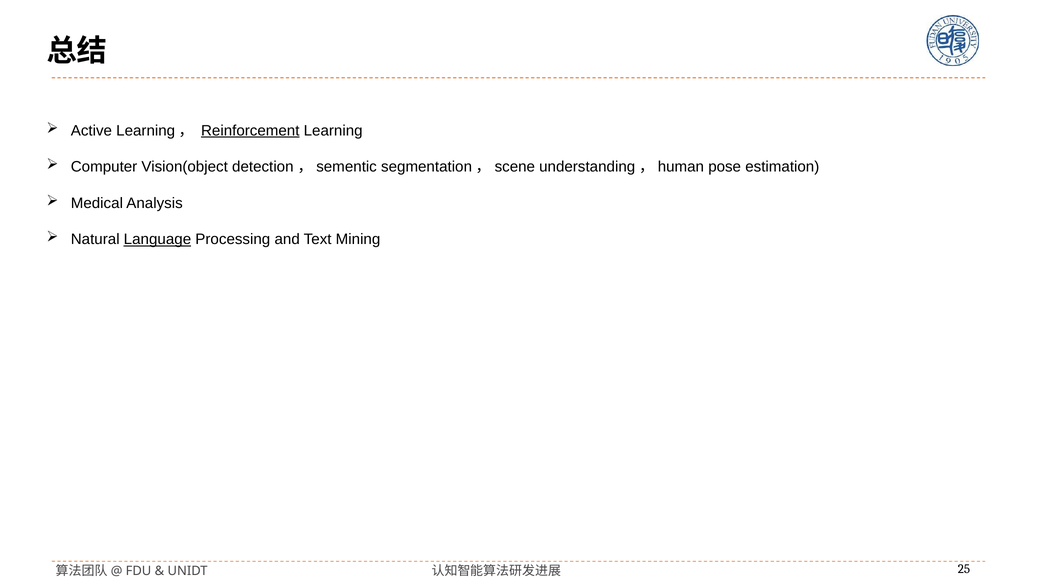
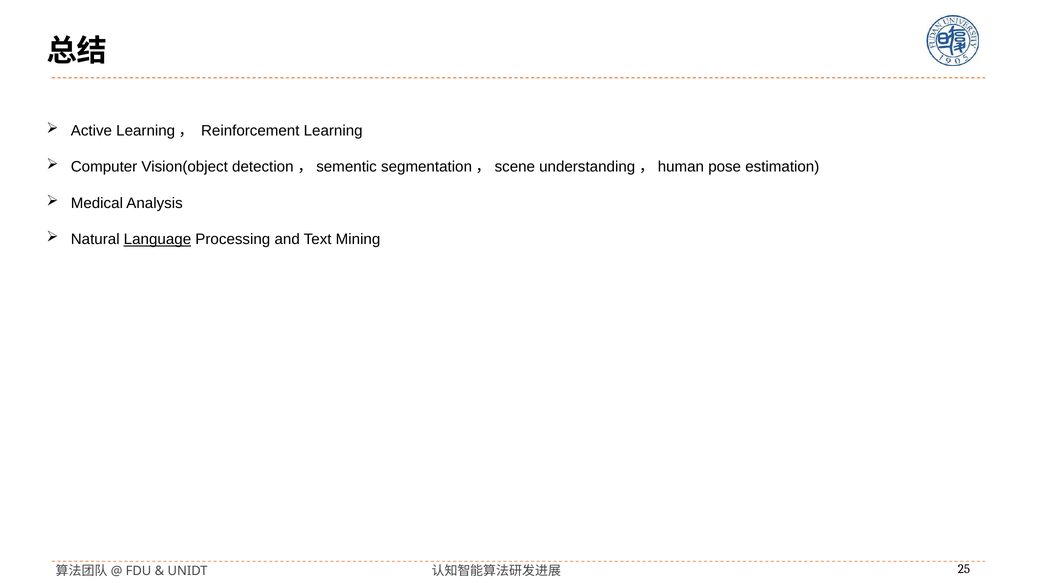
Reinforcement underline: present -> none
